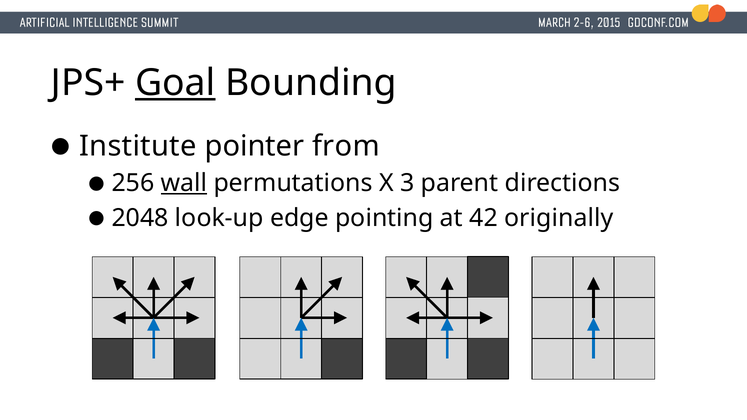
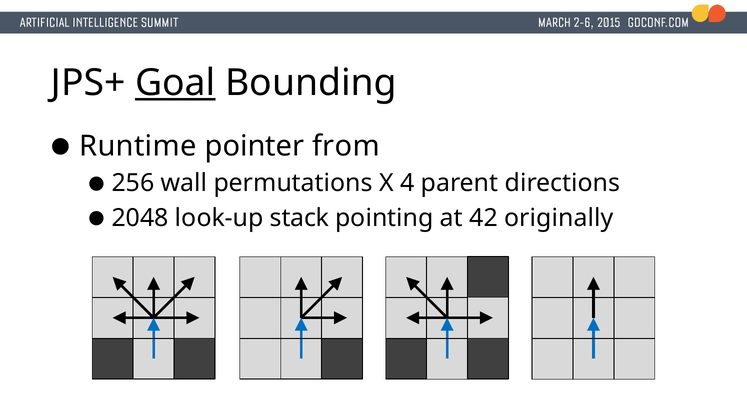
Institute: Institute -> Runtime
wall underline: present -> none
3: 3 -> 4
edge: edge -> stack
